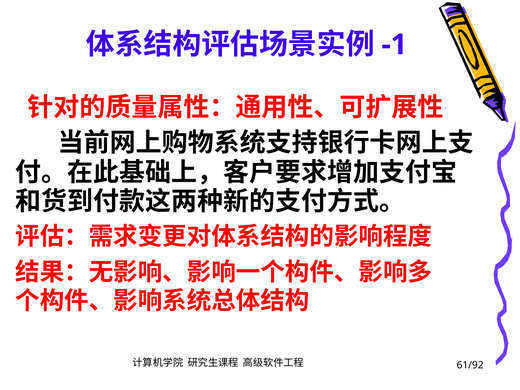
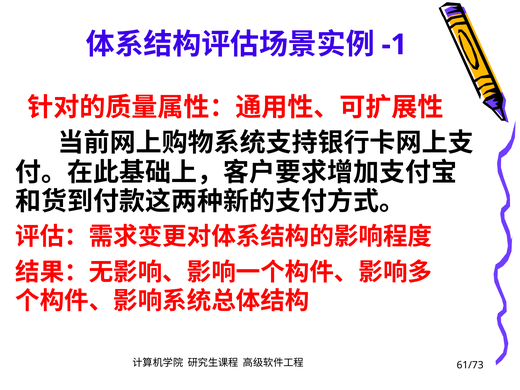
61/92: 61/92 -> 61/73
